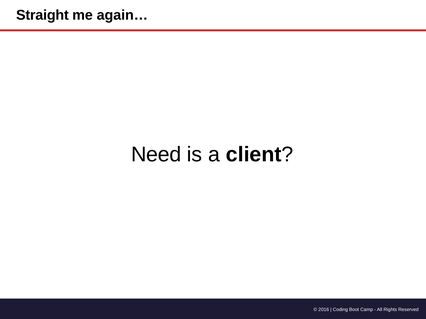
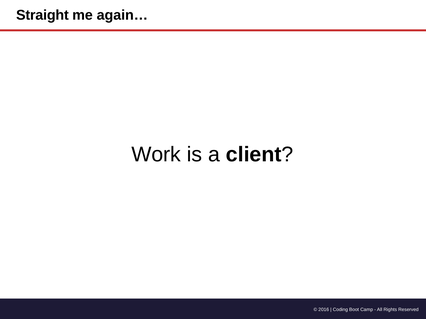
Need: Need -> Work
